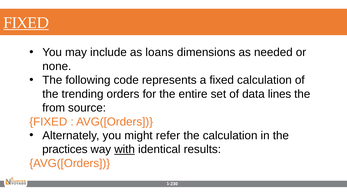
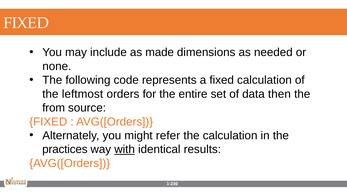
FIXED at (26, 23) underline: present -> none
loans: loans -> made
trending: trending -> leftmost
lines: lines -> then
